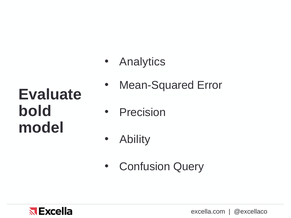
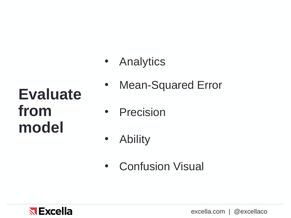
bold: bold -> from
Query: Query -> Visual
